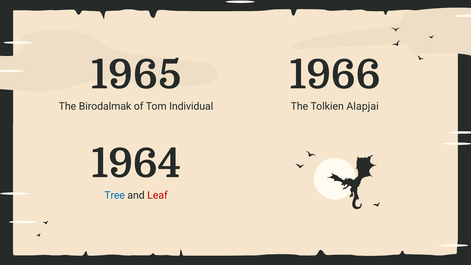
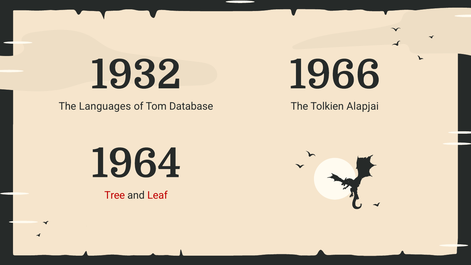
1965: 1965 -> 1932
Birodalmak: Birodalmak -> Languages
Individual: Individual -> Database
Tree colour: blue -> red
